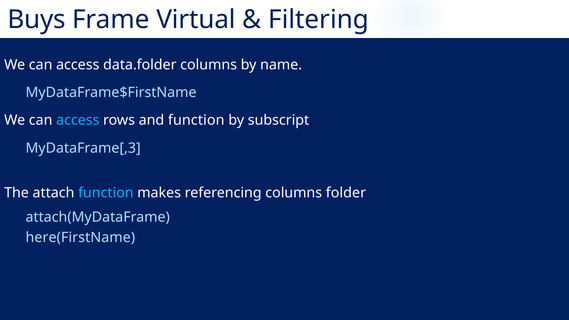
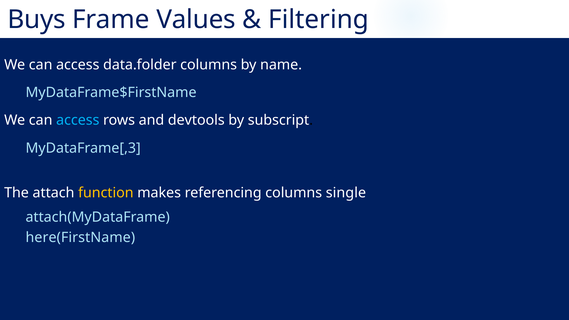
Virtual: Virtual -> Values
and function: function -> devtools
function at (106, 193) colour: light blue -> yellow
folder: folder -> single
